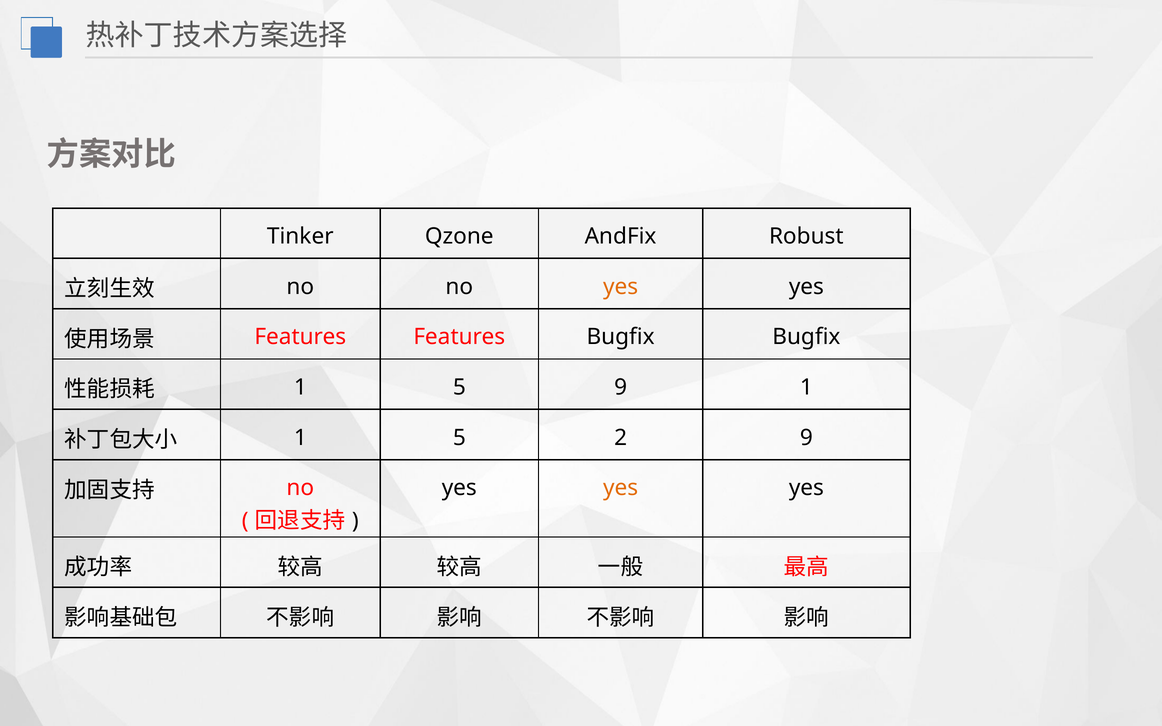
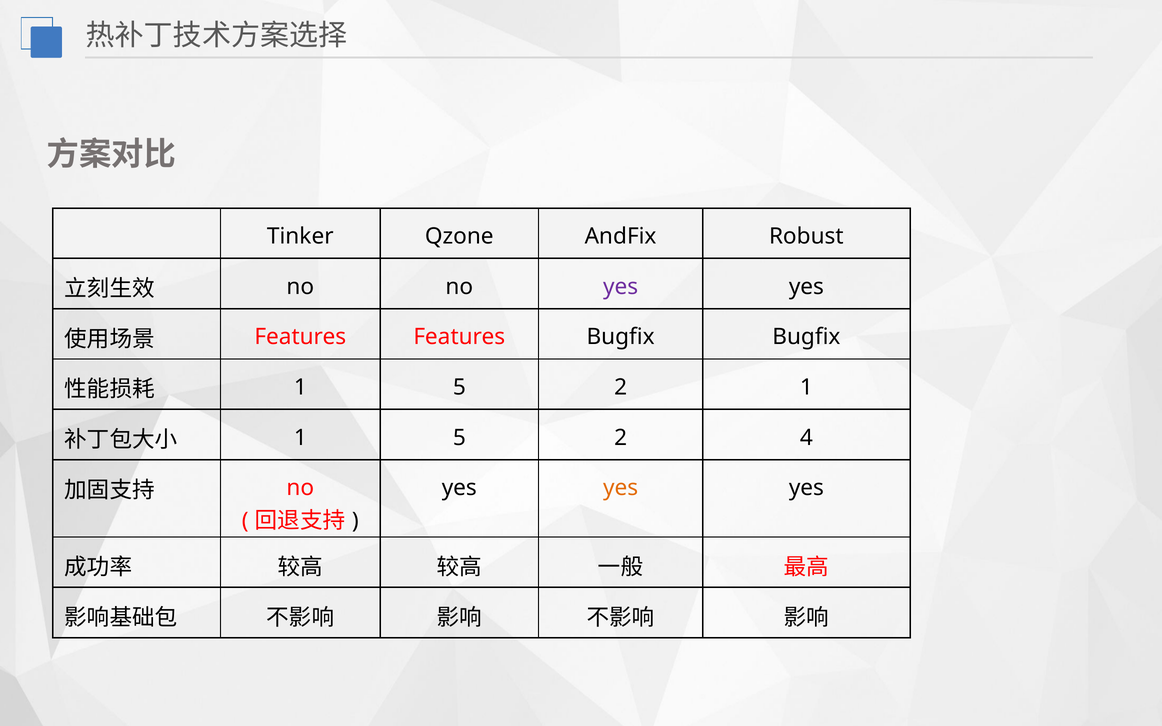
yes at (621, 287) colour: orange -> purple
9 at (621, 387): 9 -> 2
2 9: 9 -> 4
